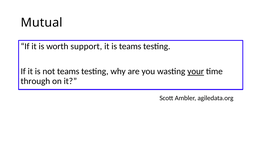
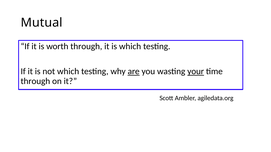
worth support: support -> through
is teams: teams -> which
not teams: teams -> which
are underline: none -> present
